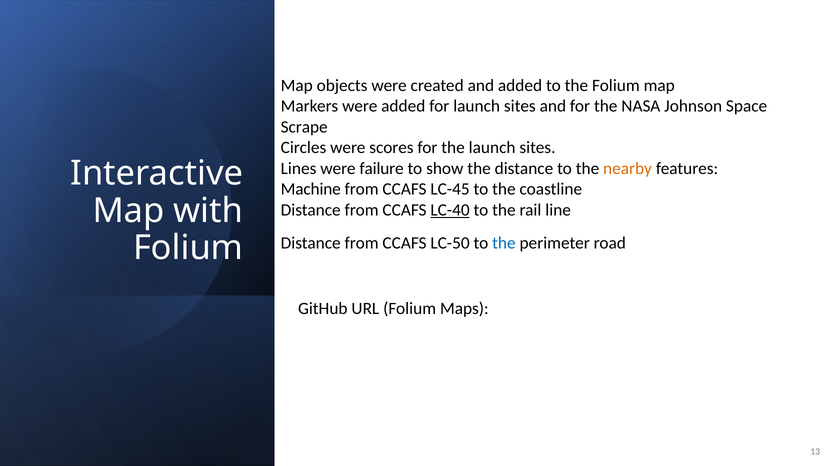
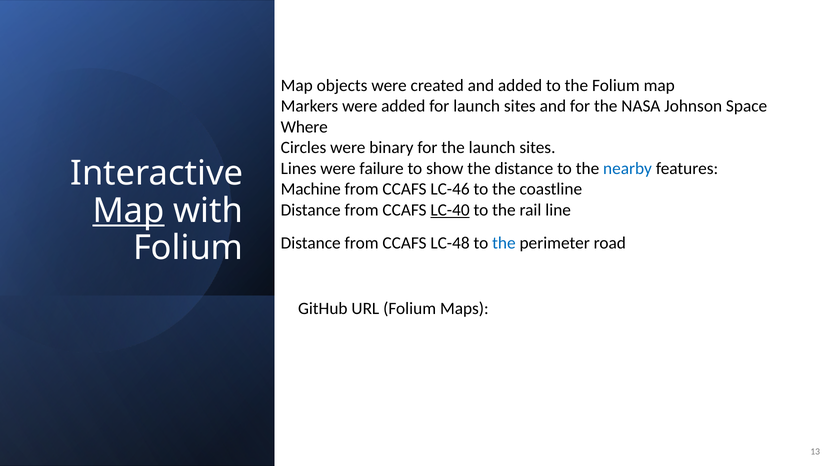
Scrape: Scrape -> Where
scores: scores -> binary
nearby colour: orange -> blue
LC-45: LC-45 -> LC-46
Map at (129, 211) underline: none -> present
LC-50: LC-50 -> LC-48
